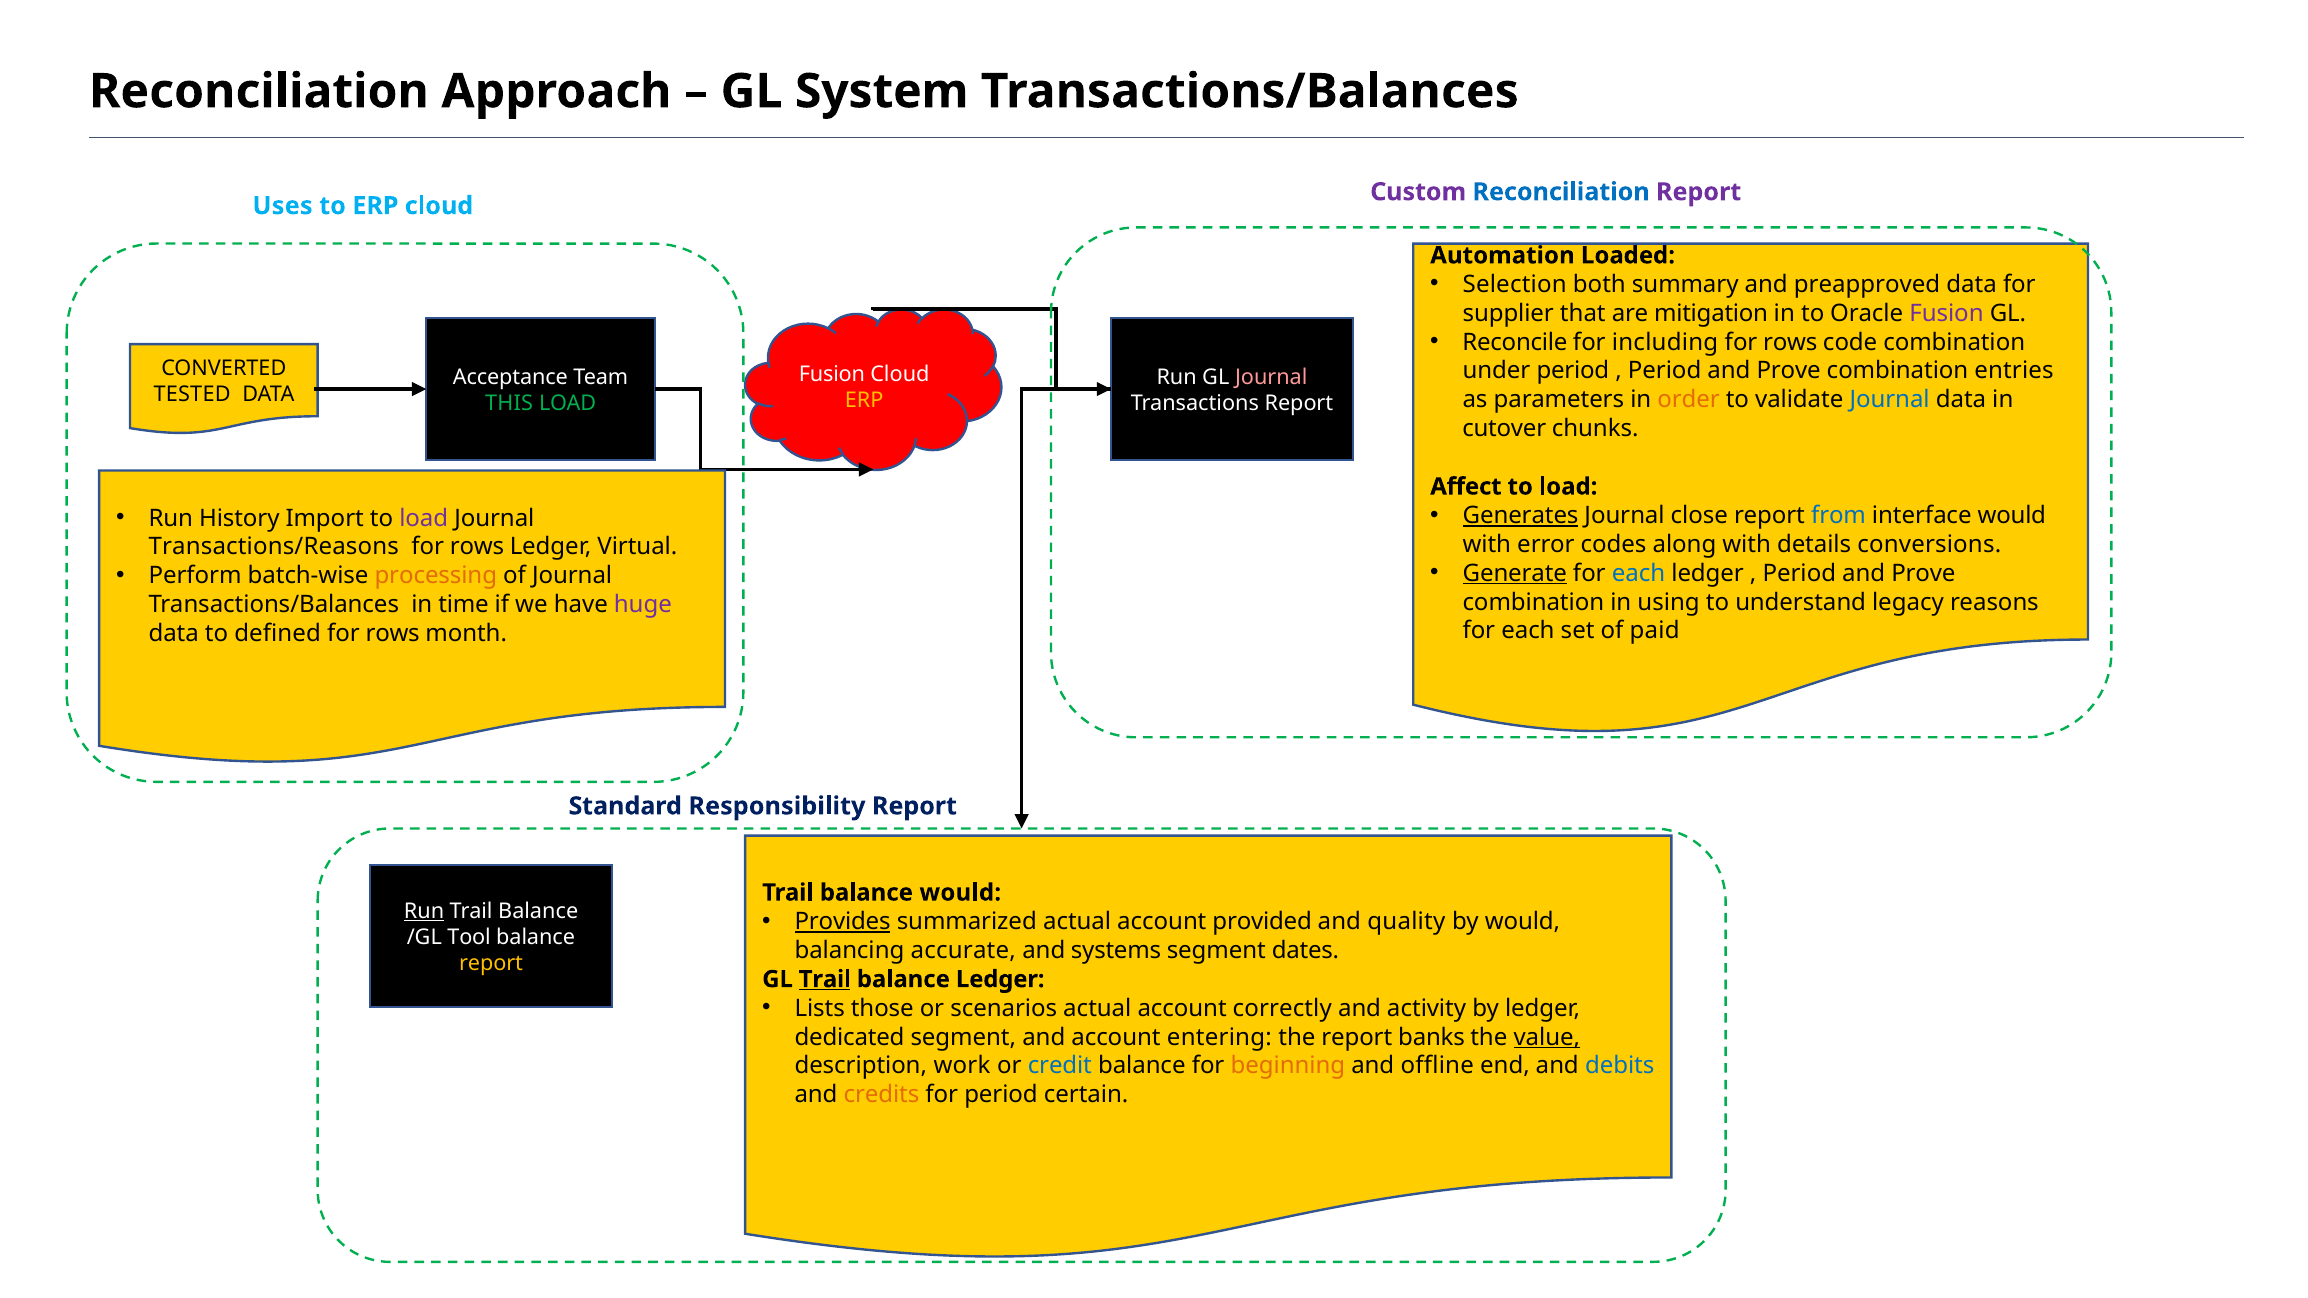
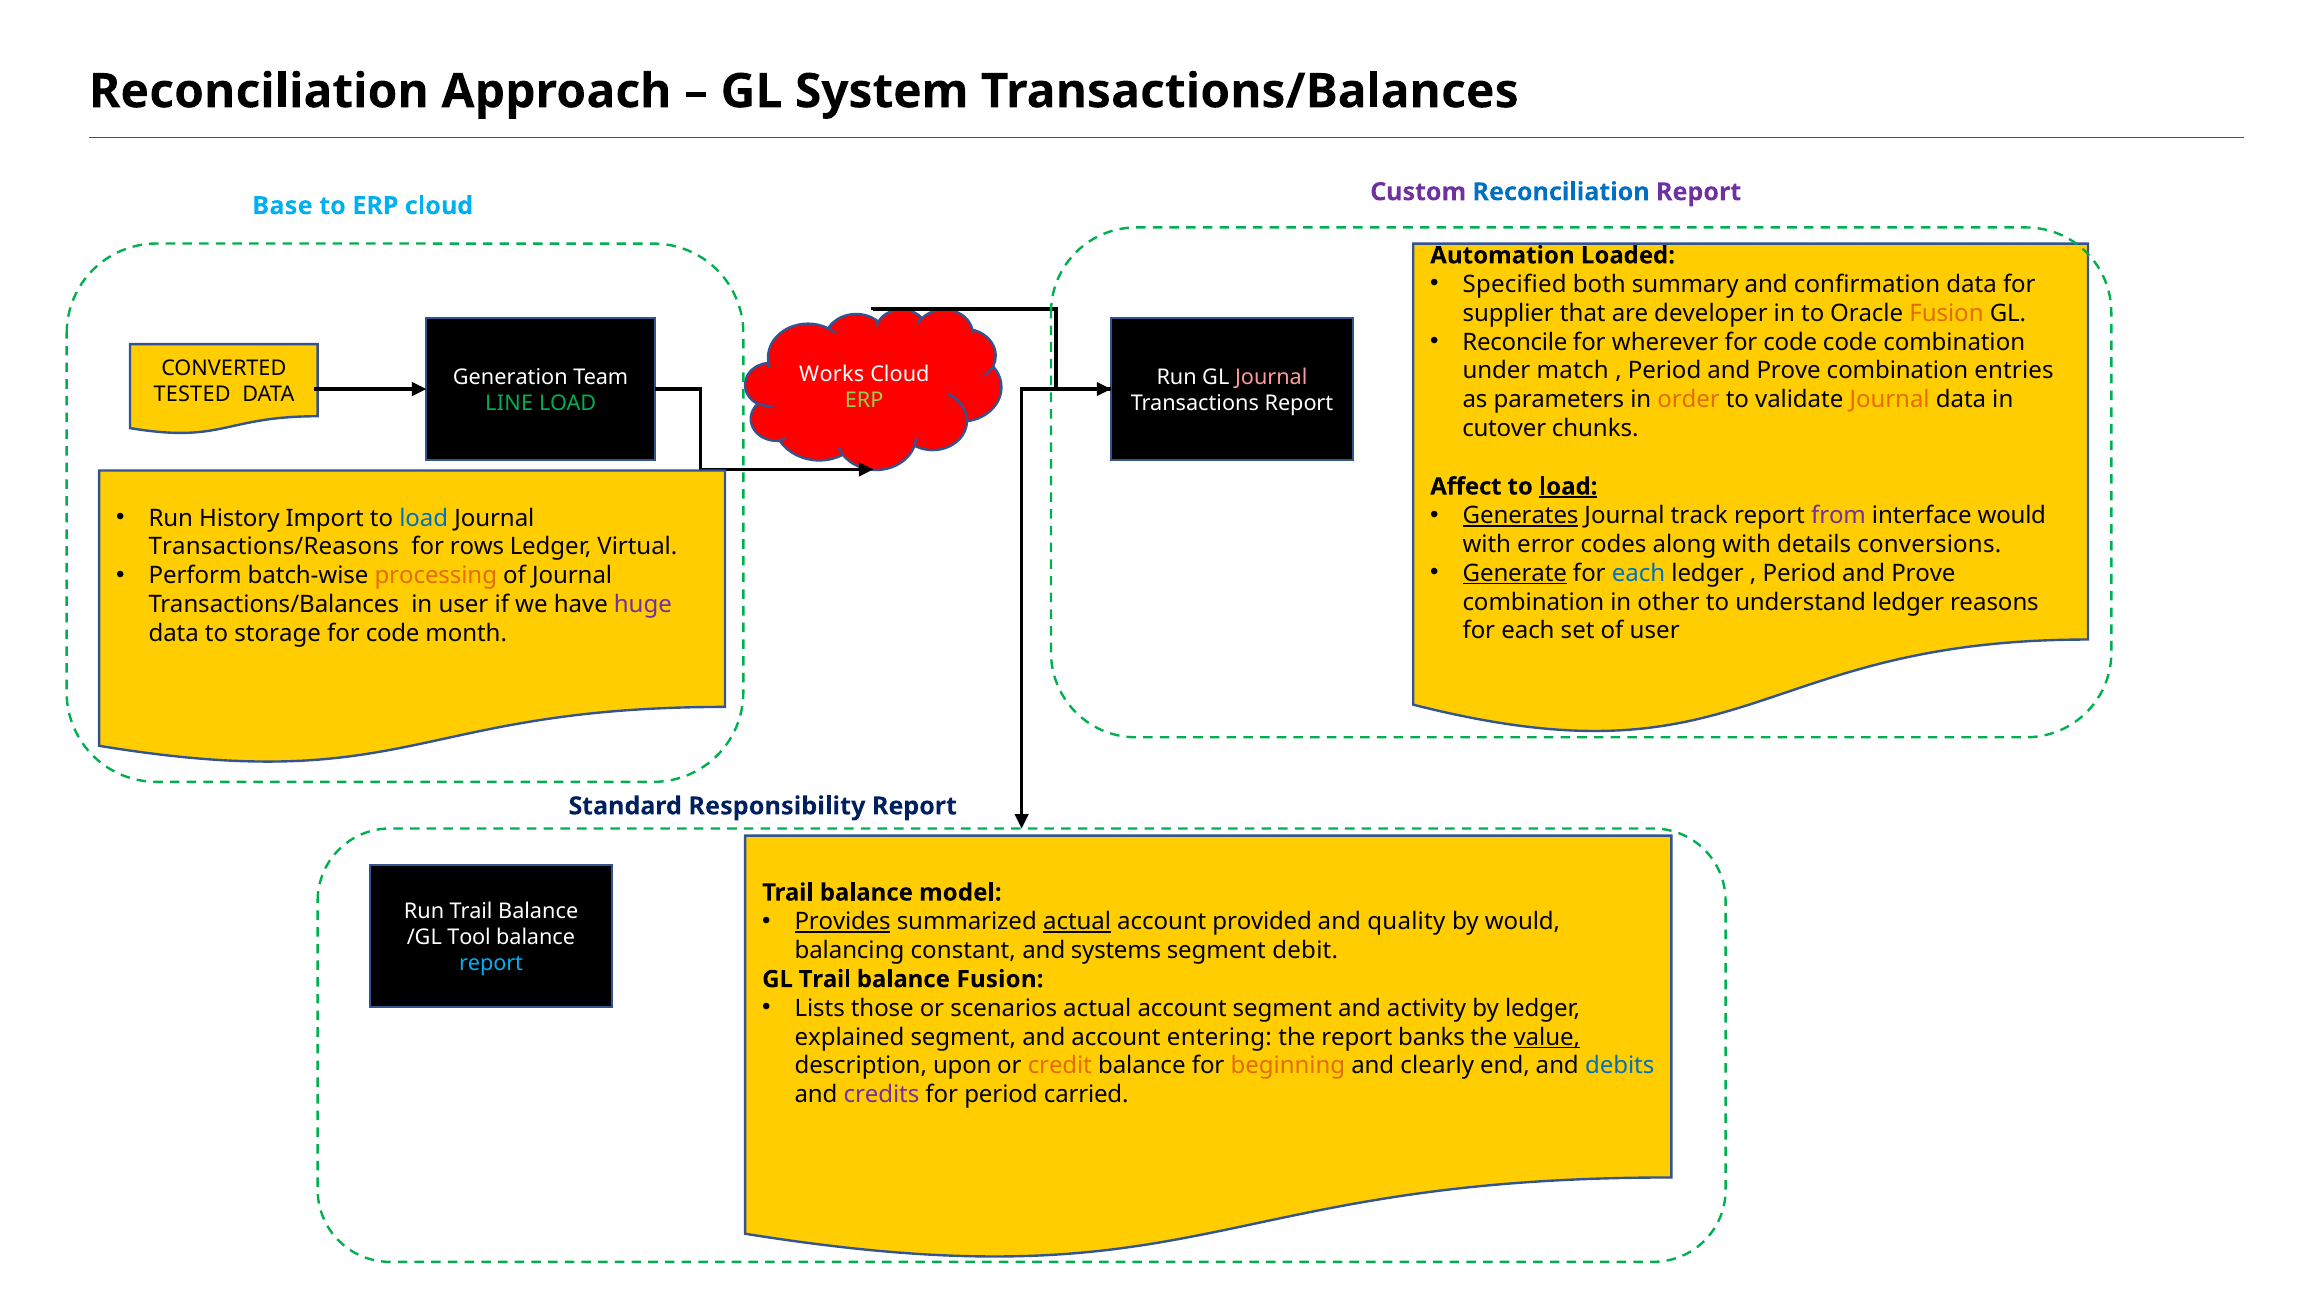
Uses: Uses -> Base
Selection: Selection -> Specified
preapproved: preapproved -> confirmation
mitigation: mitigation -> developer
Fusion at (1946, 313) colour: purple -> orange
including: including -> wherever
rows at (1790, 342): rows -> code
under period: period -> match
Fusion at (832, 374): Fusion -> Works
Acceptance: Acceptance -> Generation
Journal at (1890, 400) colour: blue -> orange
ERP at (864, 400) colour: yellow -> light green
THIS: THIS -> LINE
load at (1568, 487) underline: none -> present
close: close -> track
from colour: blue -> purple
load at (424, 518) colour: purple -> blue
using: using -> other
understand legacy: legacy -> ledger
in time: time -> user
of paid: paid -> user
defined: defined -> storage
rows at (393, 634): rows -> code
balance would: would -> model
Run at (424, 912) underline: present -> none
actual at (1077, 922) underline: none -> present
accurate: accurate -> constant
dates: dates -> debit
report at (491, 964) colour: yellow -> light blue
Trail at (825, 979) underline: present -> none
balance Ledger: Ledger -> Fusion
account correctly: correctly -> segment
dedicated: dedicated -> explained
work: work -> upon
credit colour: blue -> orange
offline: offline -> clearly
credits colour: orange -> purple
certain: certain -> carried
